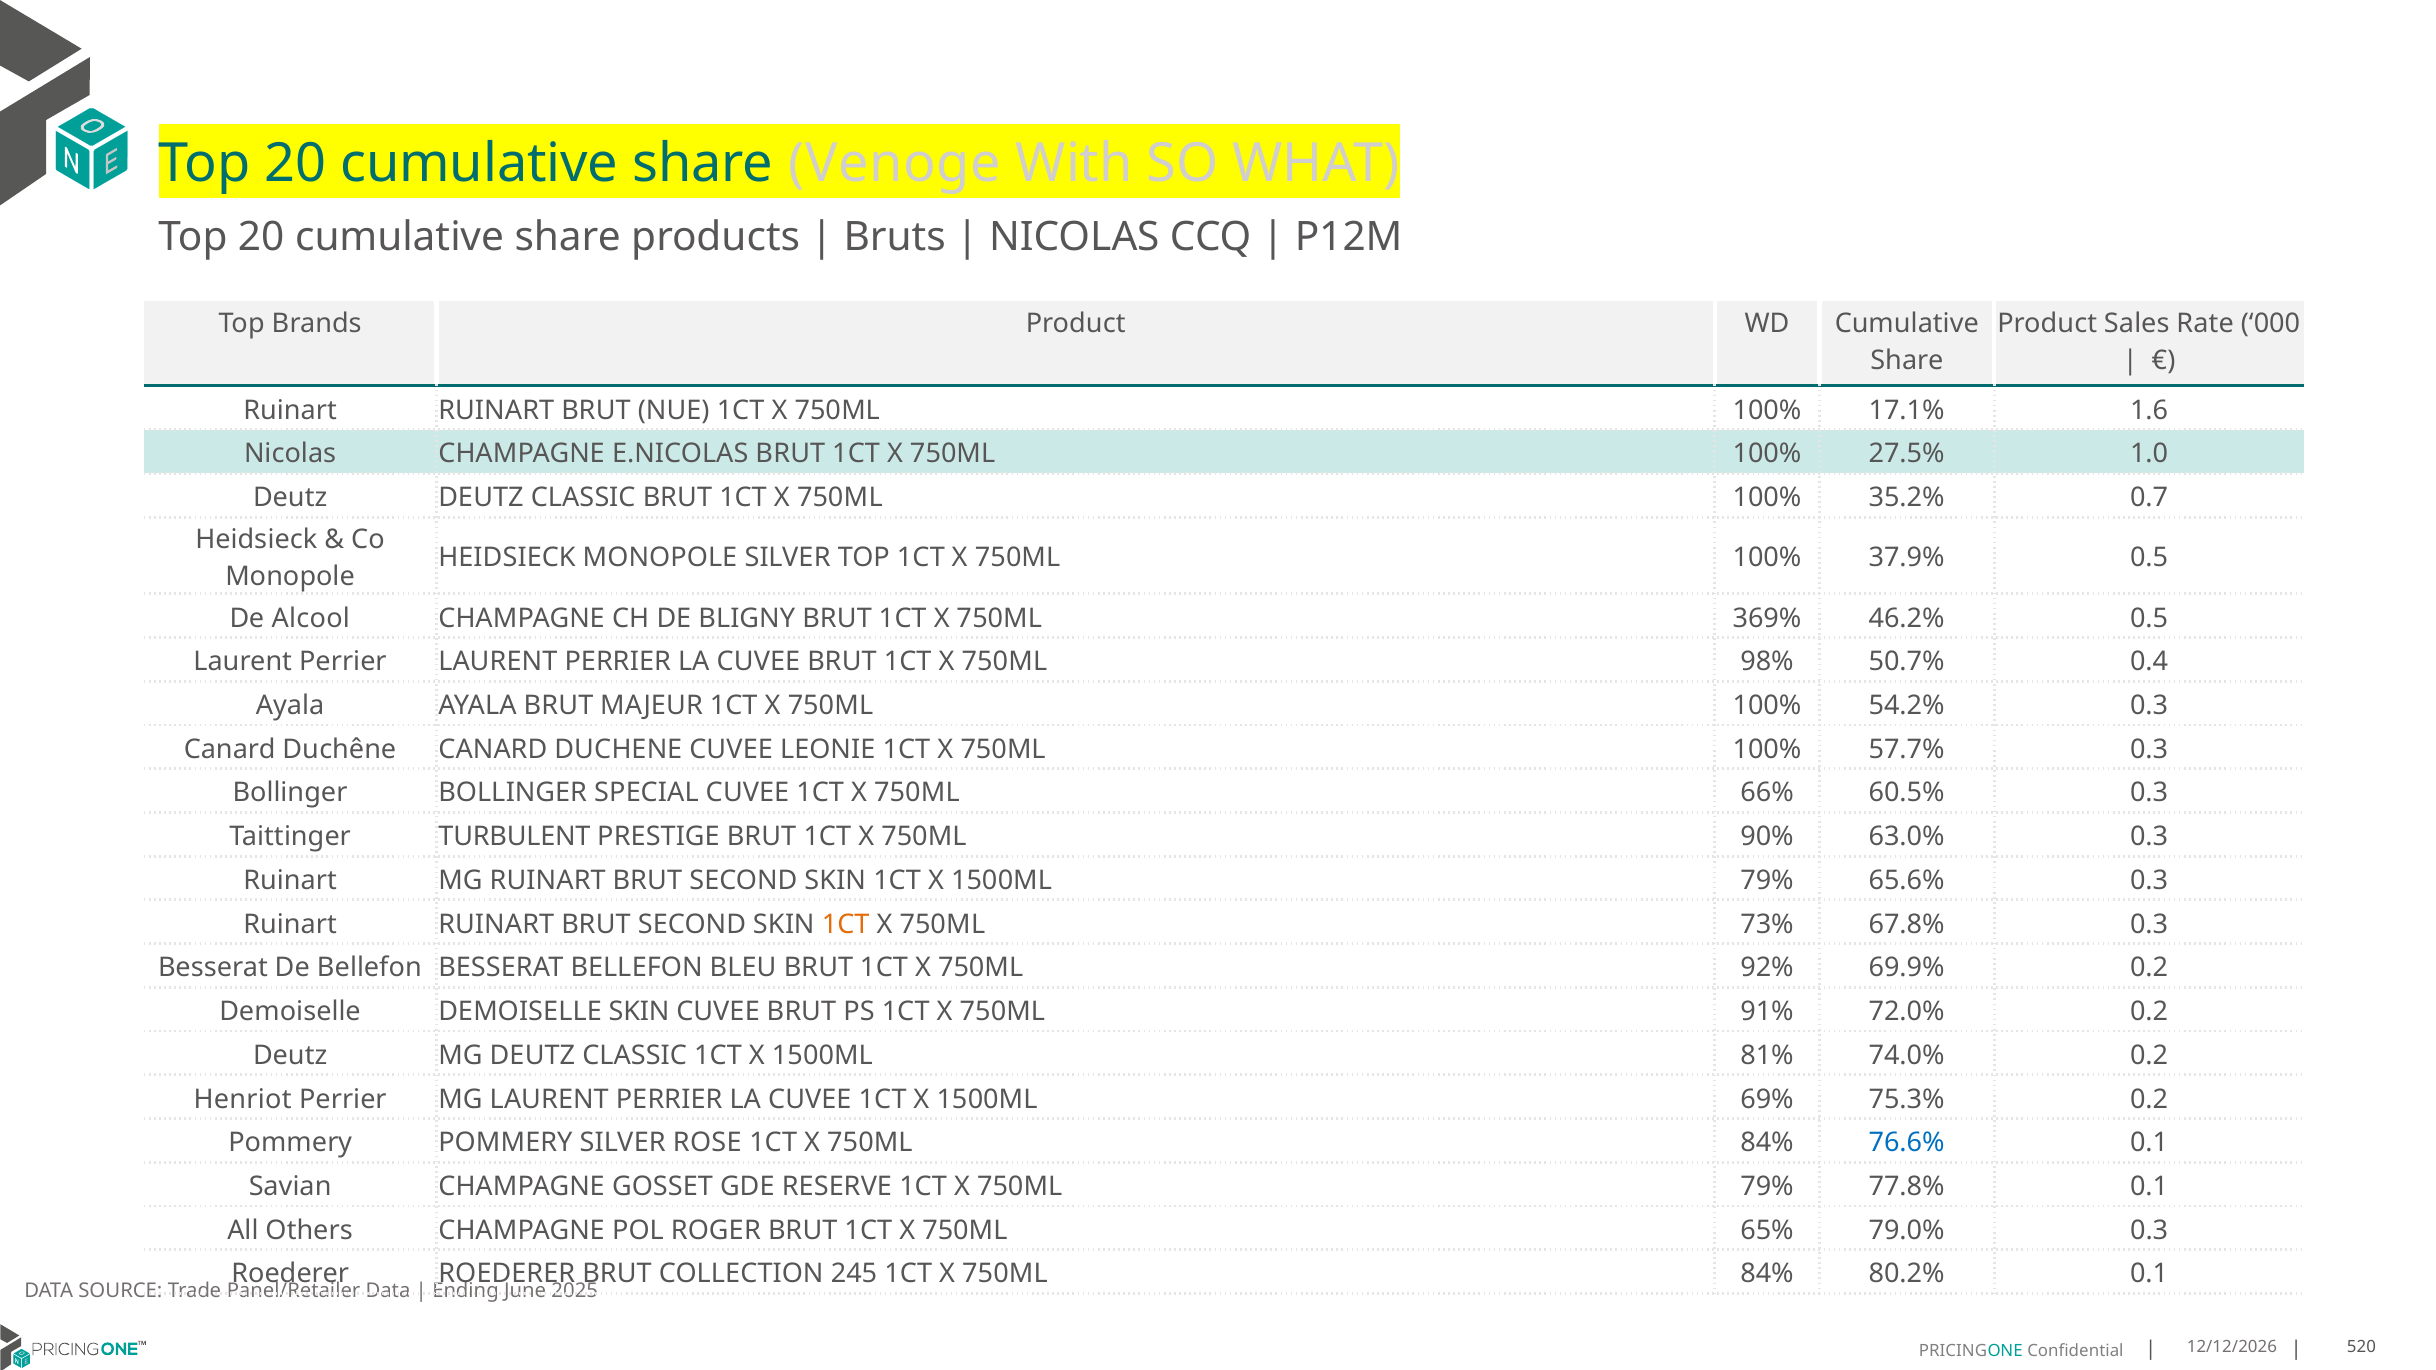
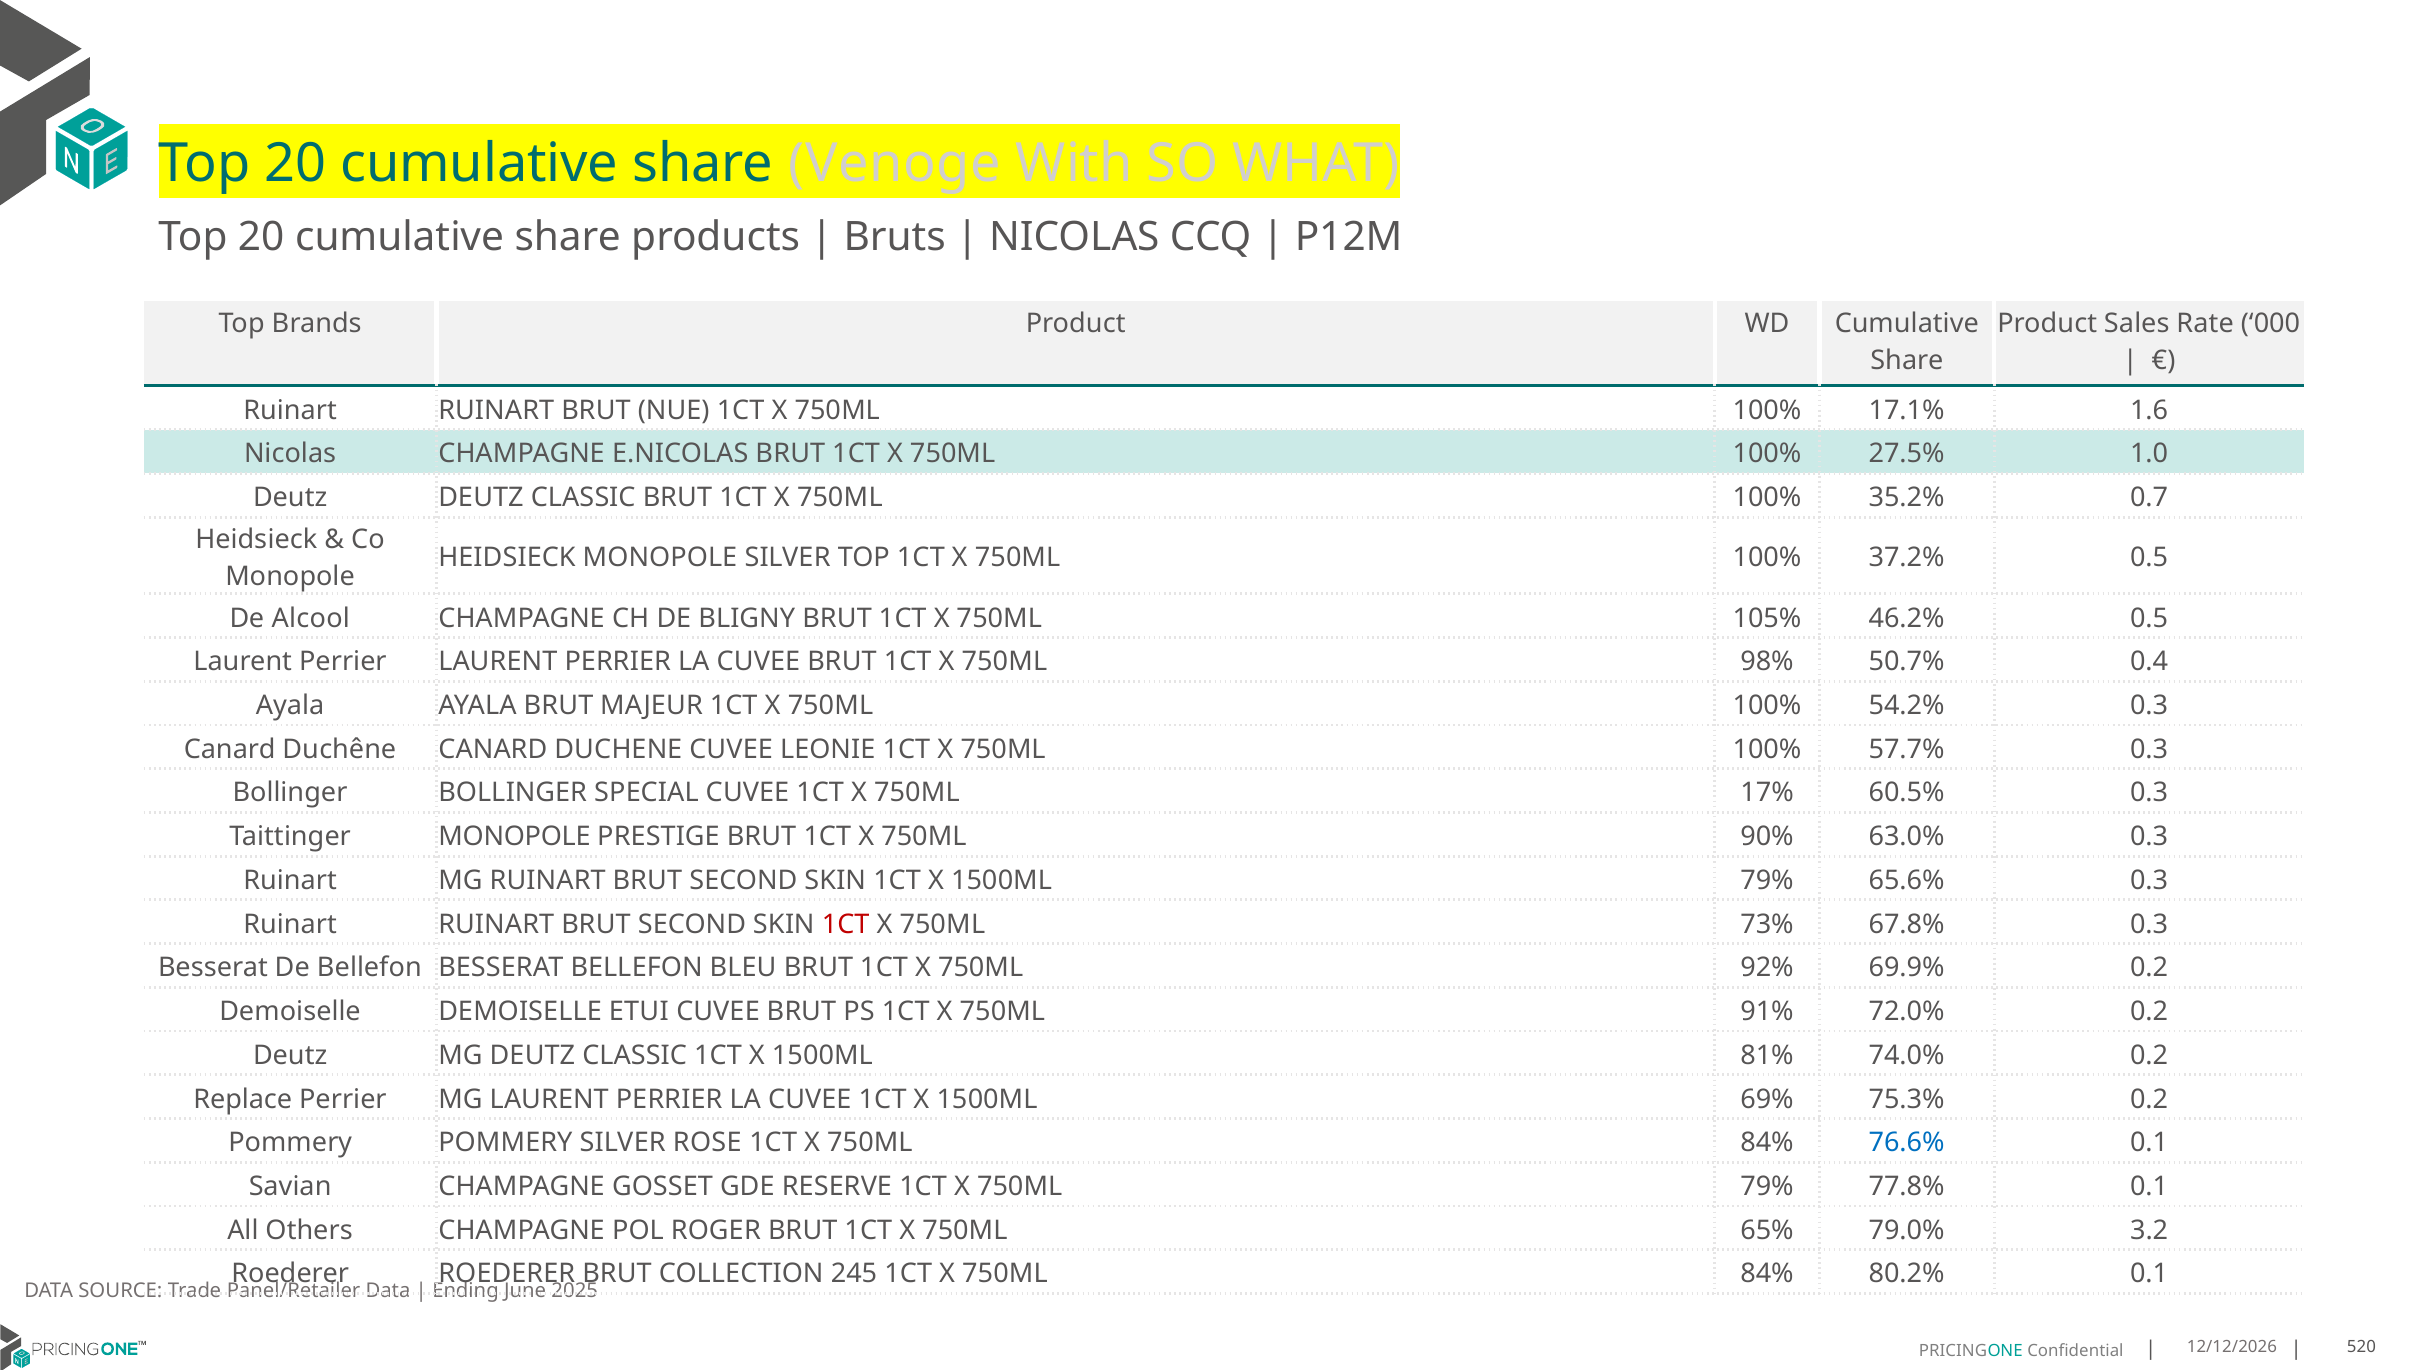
37.9%: 37.9% -> 37.2%
369%: 369% -> 105%
66%: 66% -> 17%
Taittinger TURBULENT: TURBULENT -> MONOPOLE
1CT at (846, 924) colour: orange -> red
DEMOISELLE SKIN: SKIN -> ETUI
Henriot: Henriot -> Replace
79.0% 0.3: 0.3 -> 3.2
